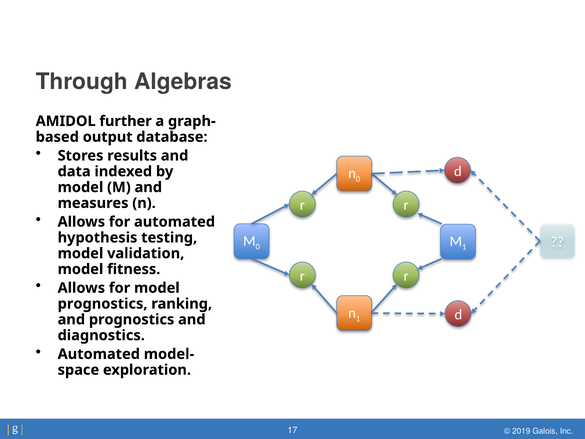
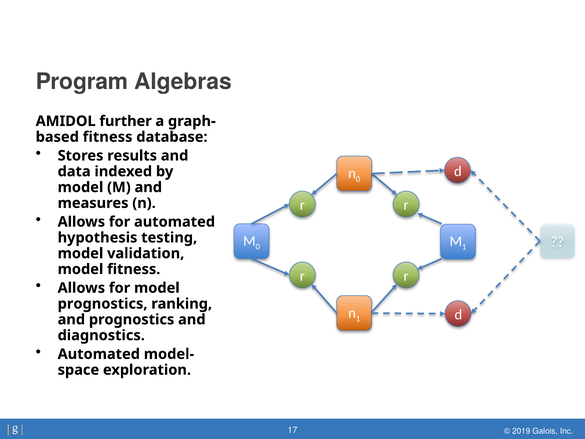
Through: Through -> Program
output at (108, 137): output -> fitness
